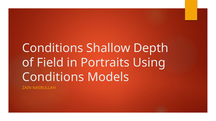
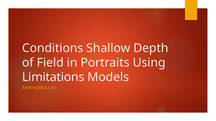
Conditions at (53, 77): Conditions -> Limitations
